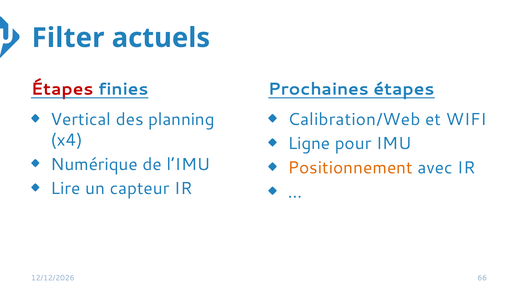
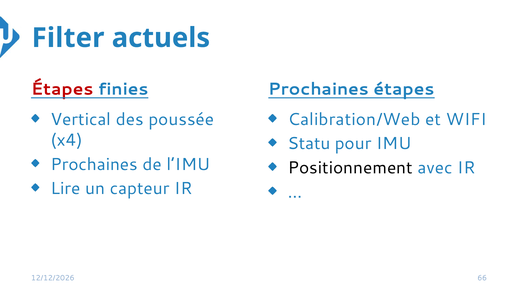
planning: planning -> poussée
Ligne: Ligne -> Statu
Numérique at (94, 164): Numérique -> Prochaines
Positionnement colour: orange -> black
